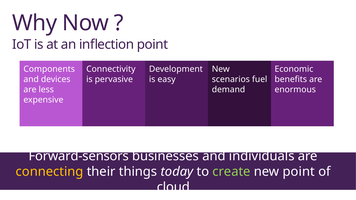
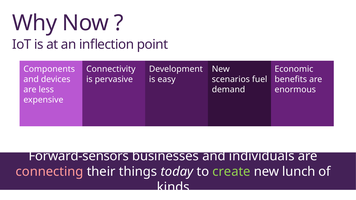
connecting colour: yellow -> pink
new point: point -> lunch
cloud: cloud -> kinds
